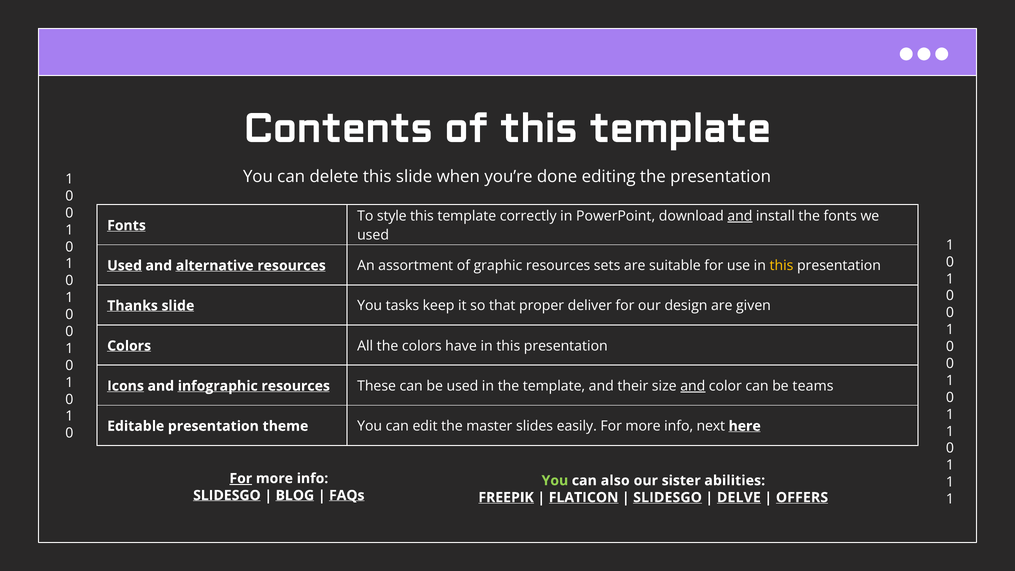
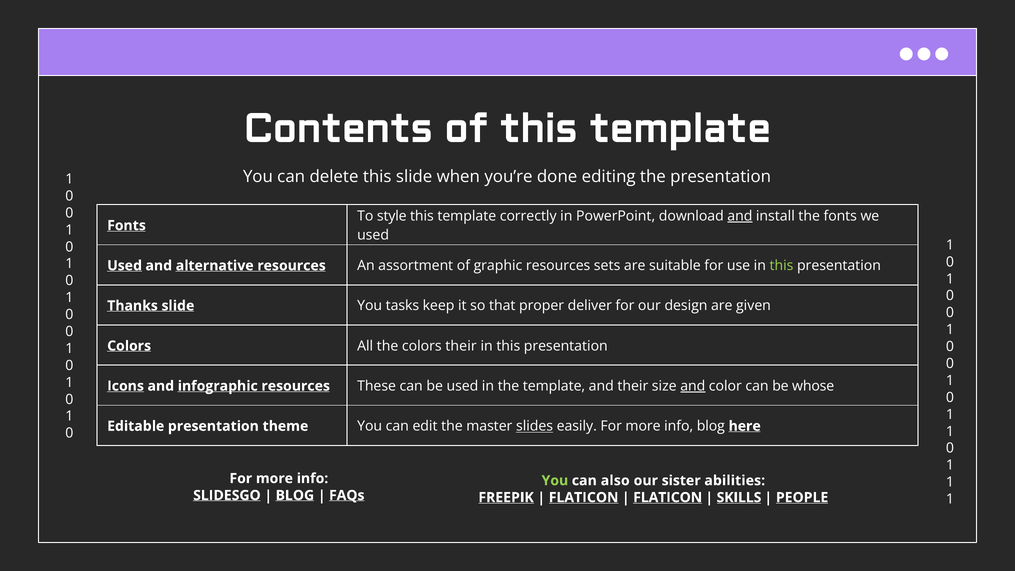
this at (782, 266) colour: yellow -> light green
colors have: have -> their
teams: teams -> whose
slides underline: none -> present
info next: next -> blog
For at (241, 478) underline: present -> none
SLIDESGO at (668, 497): SLIDESGO -> FLATICON
DELVE: DELVE -> SKILLS
OFFERS: OFFERS -> PEOPLE
